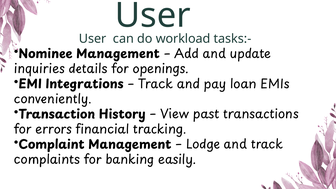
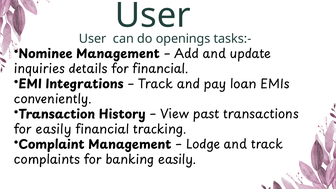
workload: workload -> openings
for openings: openings -> financial
for errors: errors -> easily
